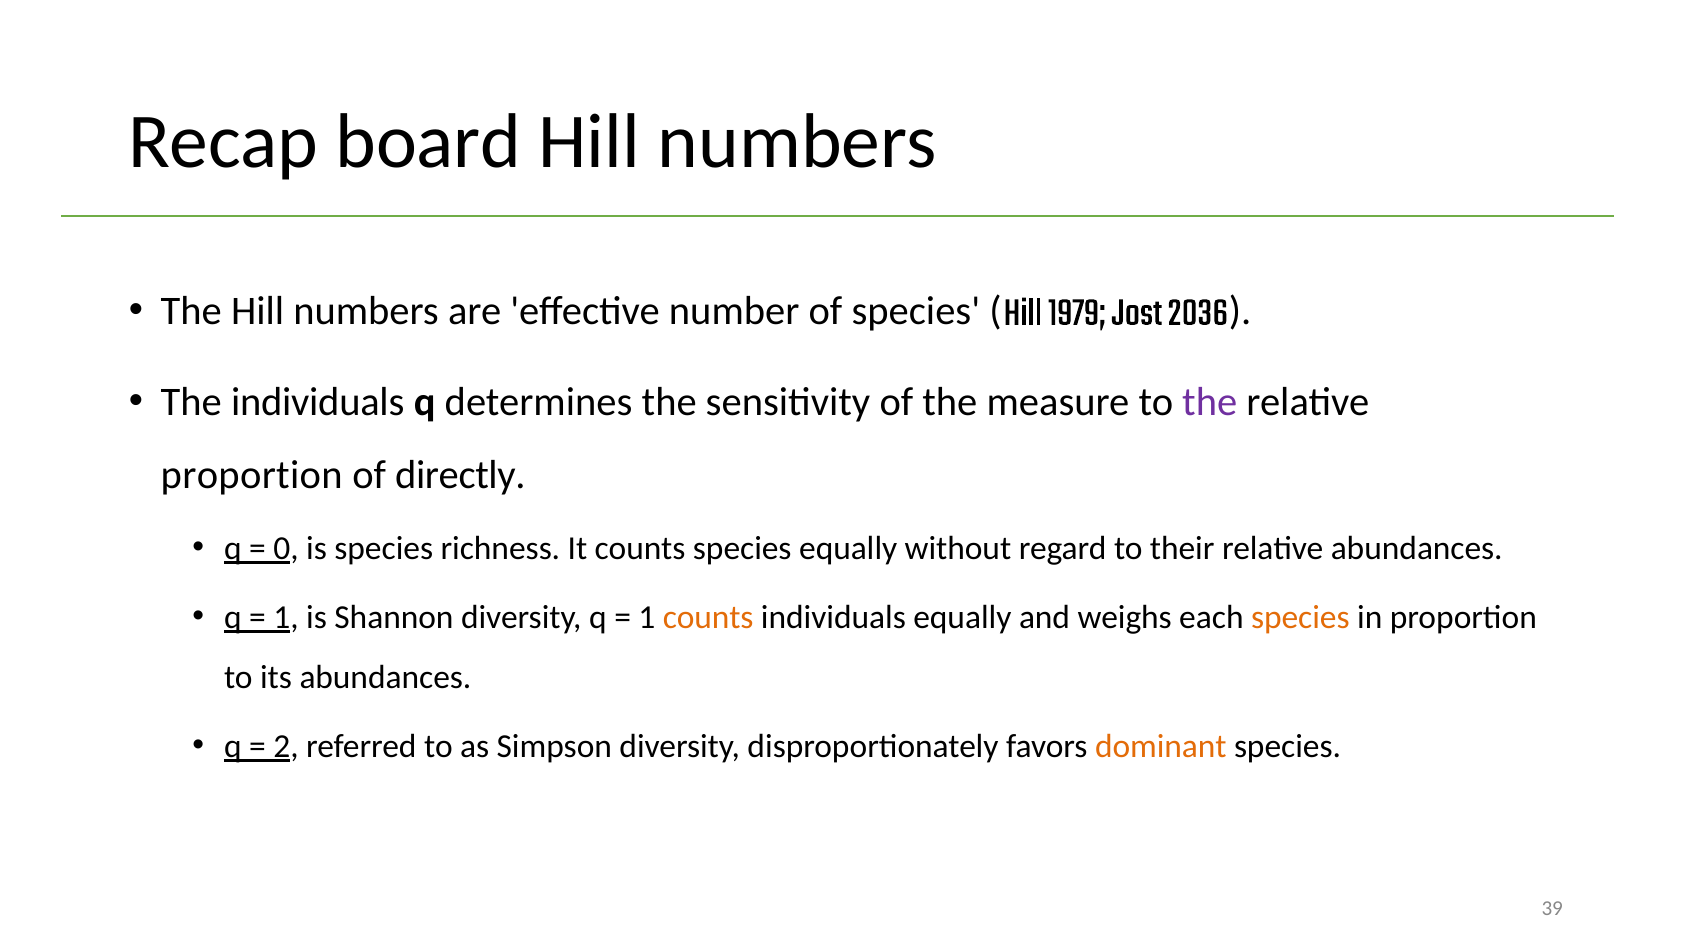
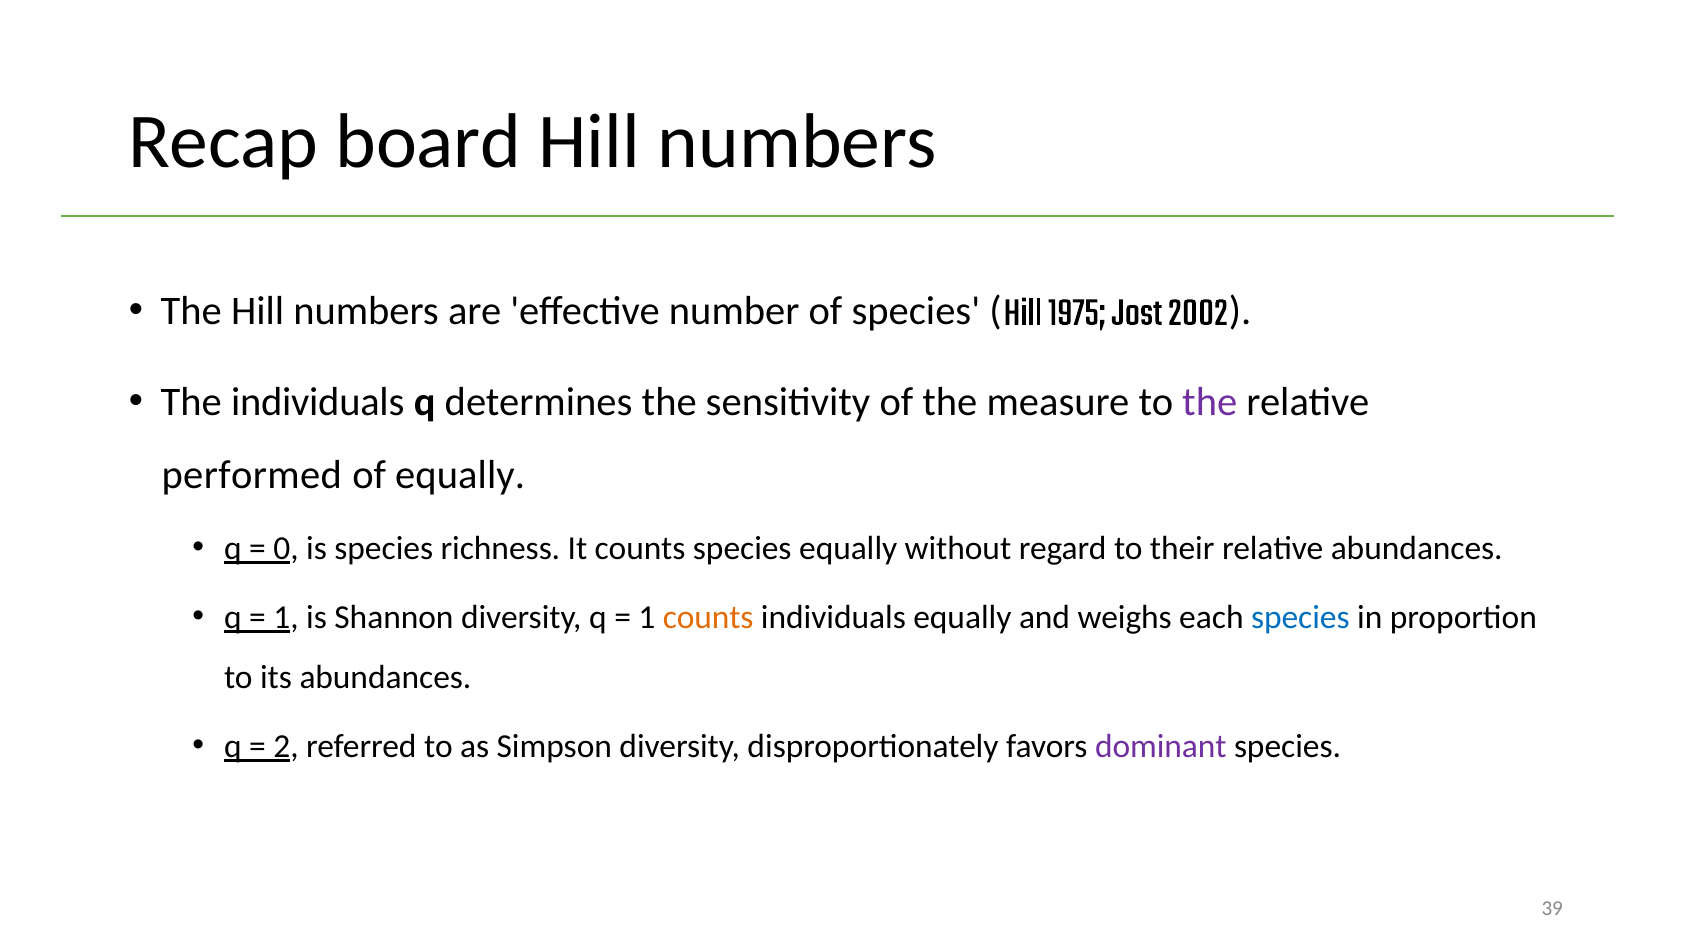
1979: 1979 -> 1975
2036: 2036 -> 2002
proportion at (252, 475): proportion -> performed
of directly: directly -> equally
species at (1300, 617) colour: orange -> blue
dominant colour: orange -> purple
